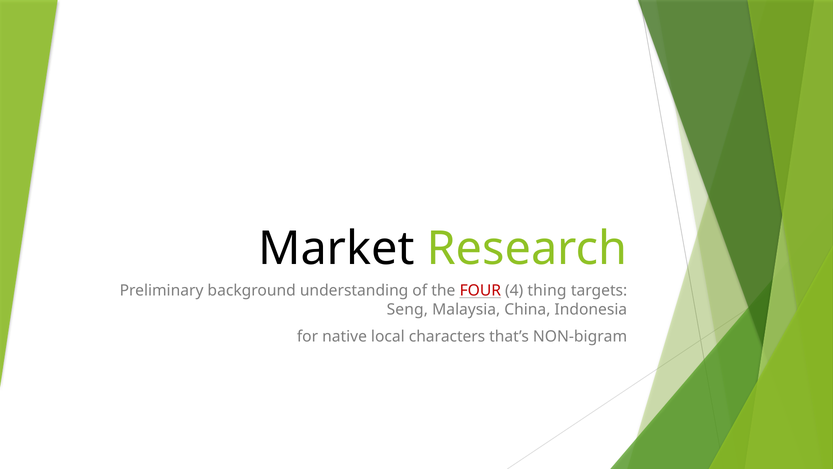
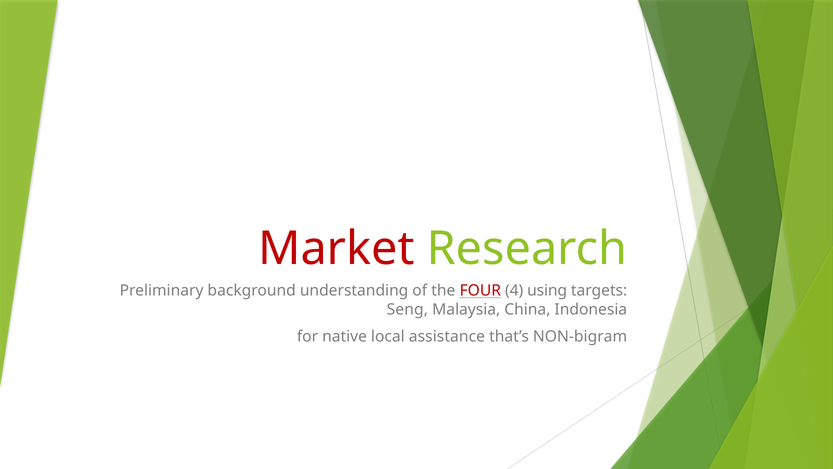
Market colour: black -> red
thing: thing -> using
characters: characters -> assistance
